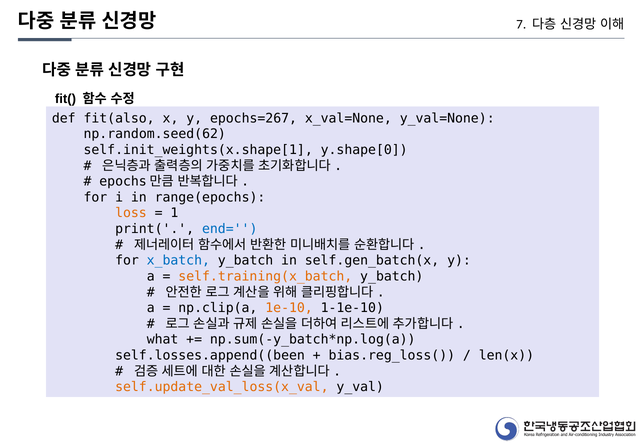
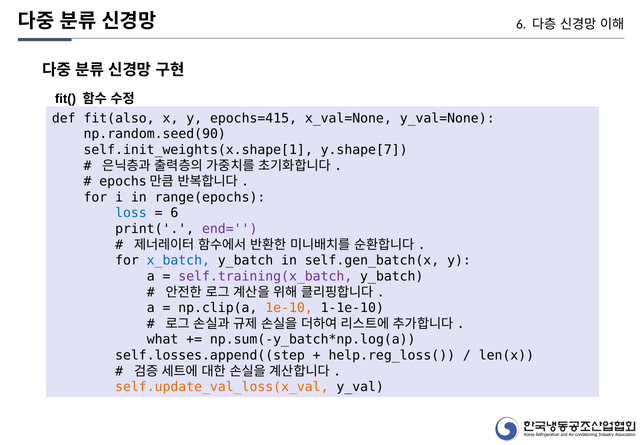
7 at (521, 24): 7 -> 6
epochs=267: epochs=267 -> epochs=415
np.random.seed(62: np.random.seed(62 -> np.random.seed(90
y.shape[0: y.shape[0 -> y.shape[7
loss colour: orange -> blue
1 at (174, 213): 1 -> 6
end= colour: blue -> purple
self.training(x_batch colour: orange -> purple
self.losses.append((been: self.losses.append((been -> self.losses.append((step
bias.reg_loss(: bias.reg_loss( -> help.reg_loss(
